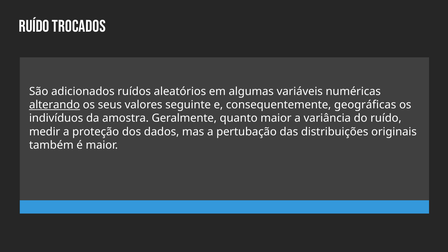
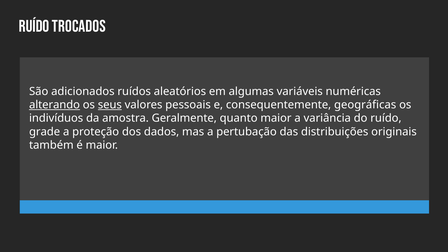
seus underline: none -> present
seguinte: seguinte -> pessoais
medir: medir -> grade
